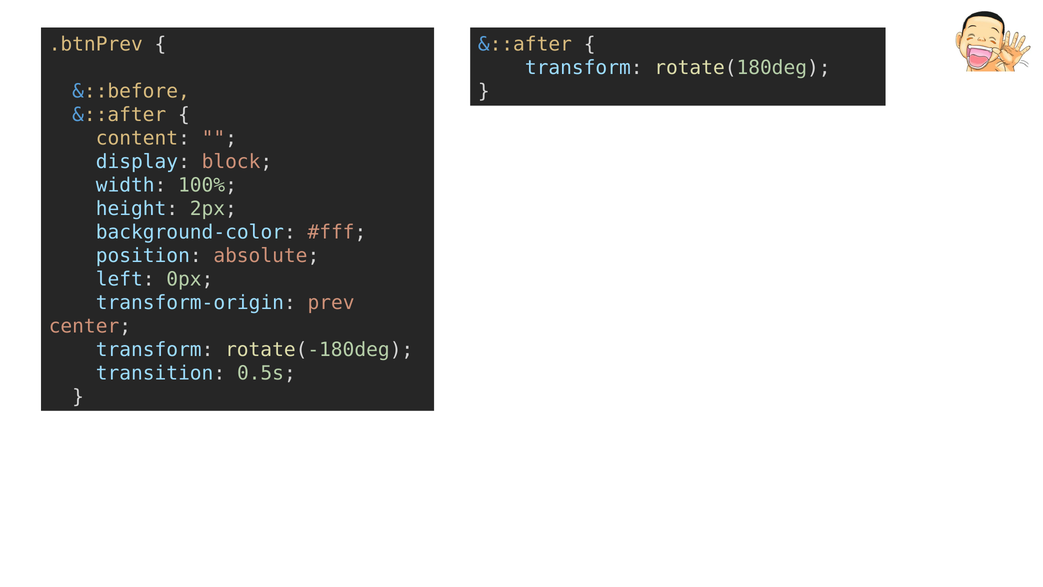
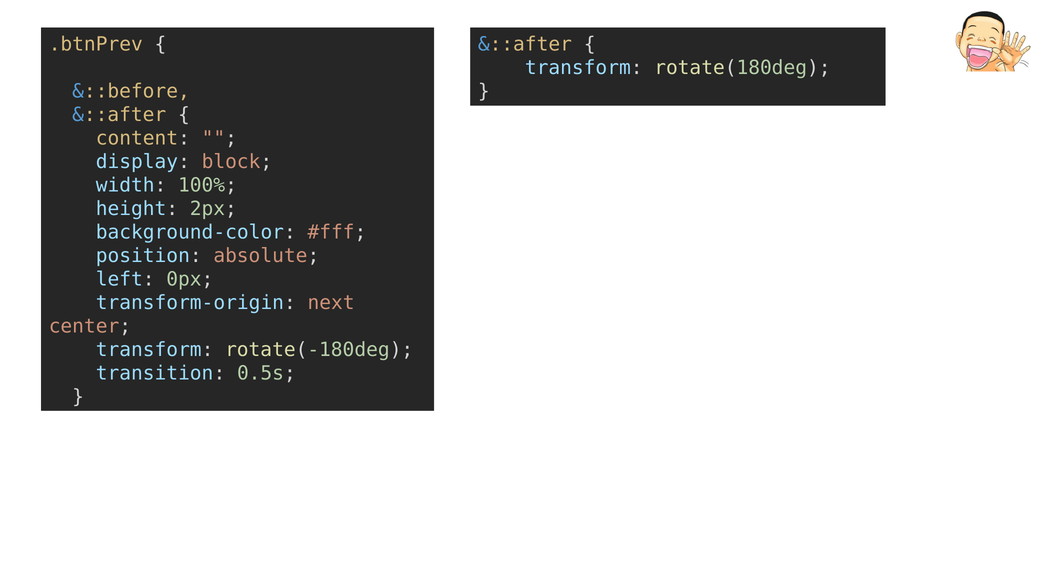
prev: prev -> next
